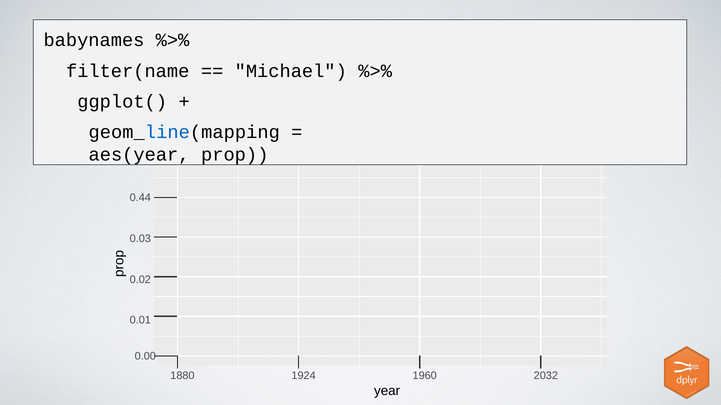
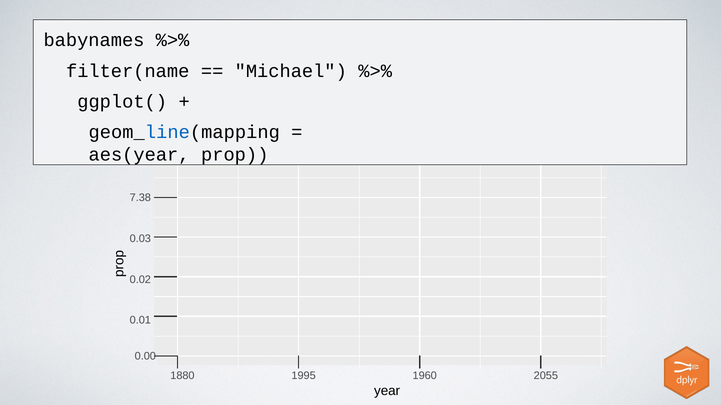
0.44: 0.44 -> 7.38
1924: 1924 -> 1995
2032: 2032 -> 2055
